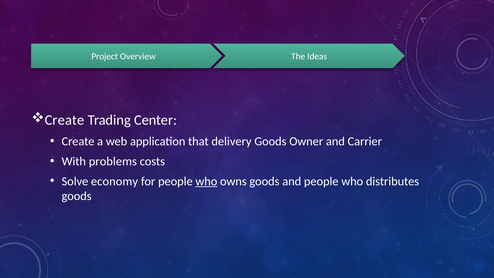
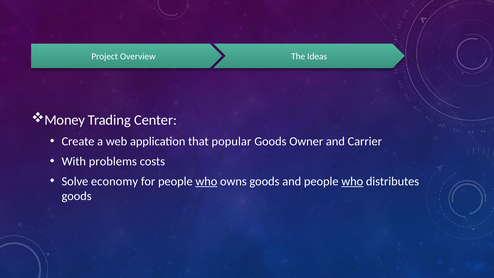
Create at (65, 120): Create -> Money
delivery: delivery -> popular
who at (352, 181) underline: none -> present
